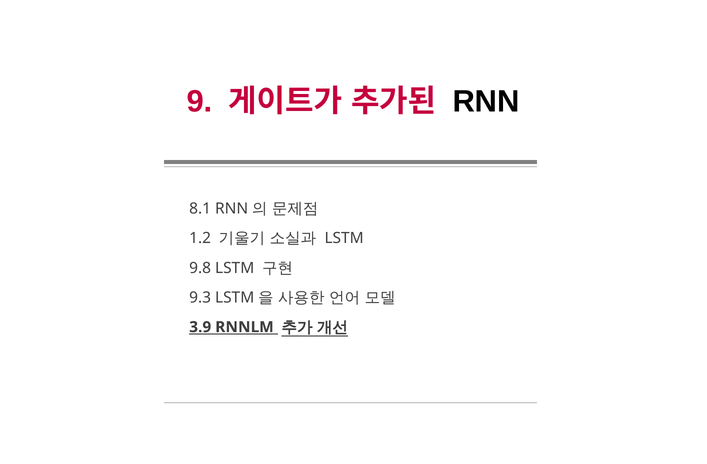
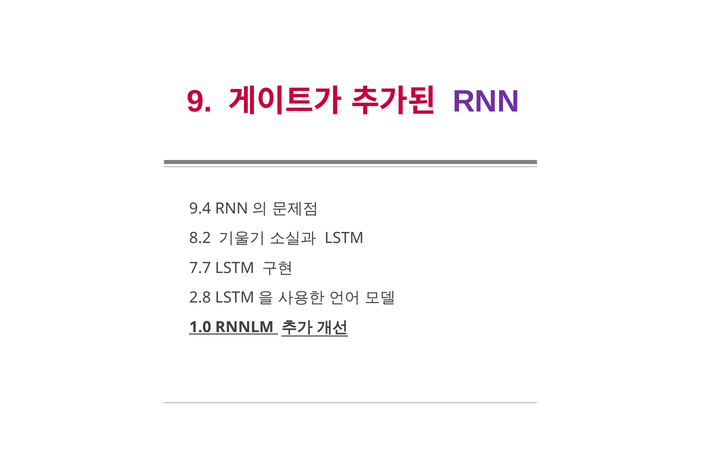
RNN colour: black -> purple
8.1: 8.1 -> 9.4
1.2: 1.2 -> 8.2
9.8: 9.8 -> 7.7
9.3: 9.3 -> 2.8
3.9: 3.9 -> 1.0
